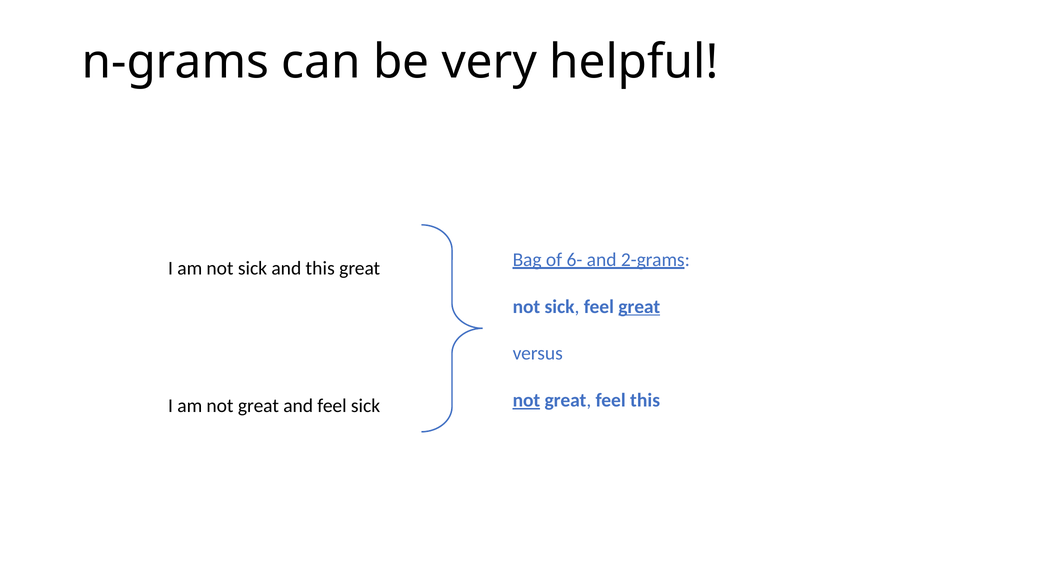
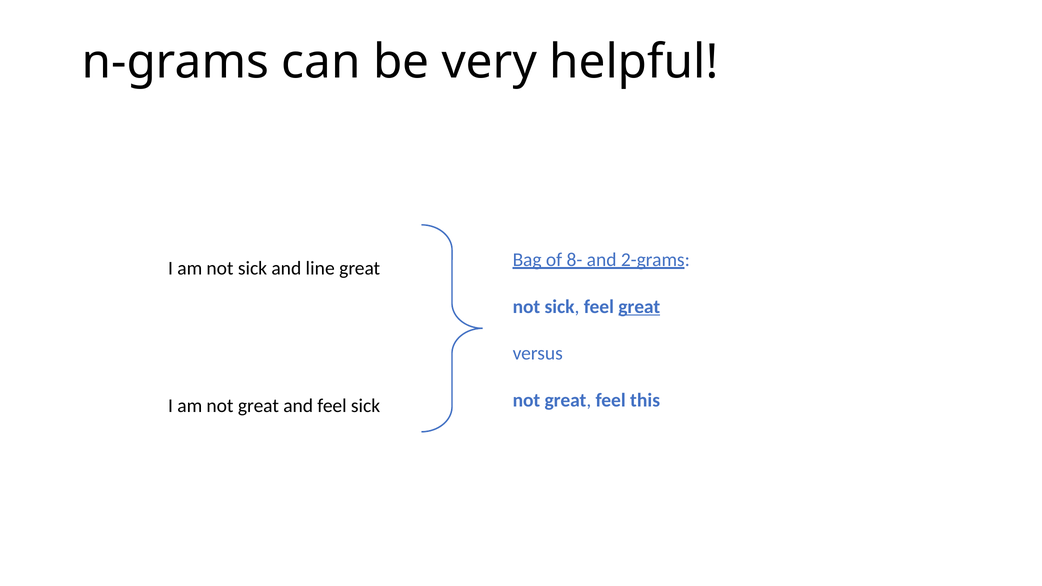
6-: 6- -> 8-
and this: this -> line
not at (526, 400) underline: present -> none
